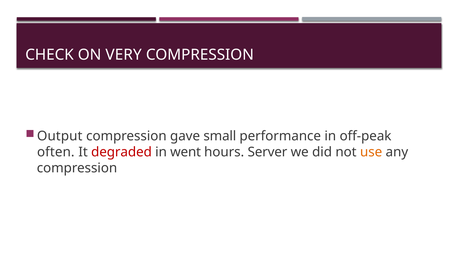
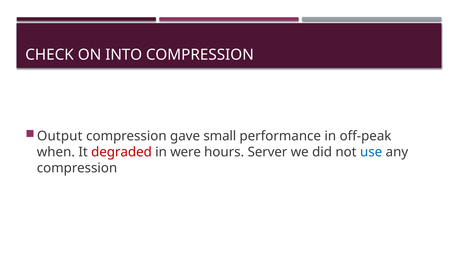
VERY: VERY -> INTO
often: often -> when
went: went -> were
use colour: orange -> blue
